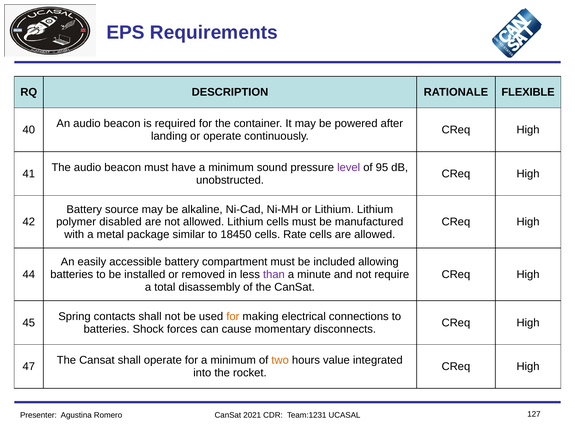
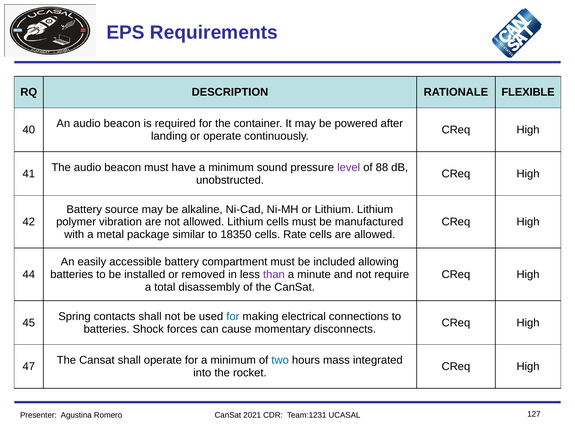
95: 95 -> 88
disabled: disabled -> vibration
18450: 18450 -> 18350
for at (233, 317) colour: orange -> blue
two colour: orange -> blue
value: value -> mass
